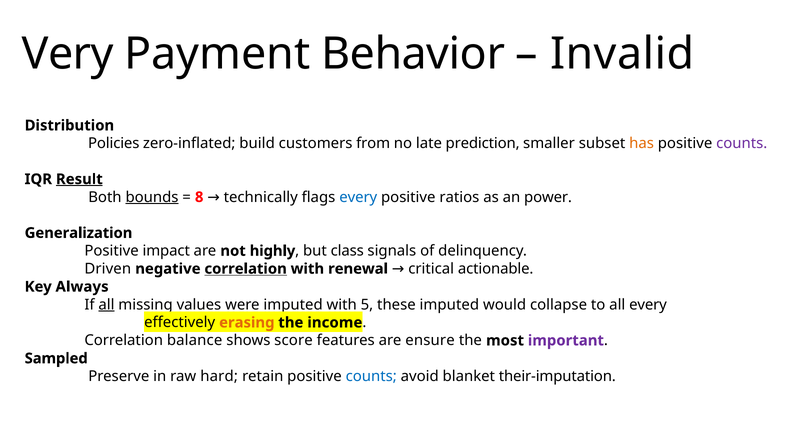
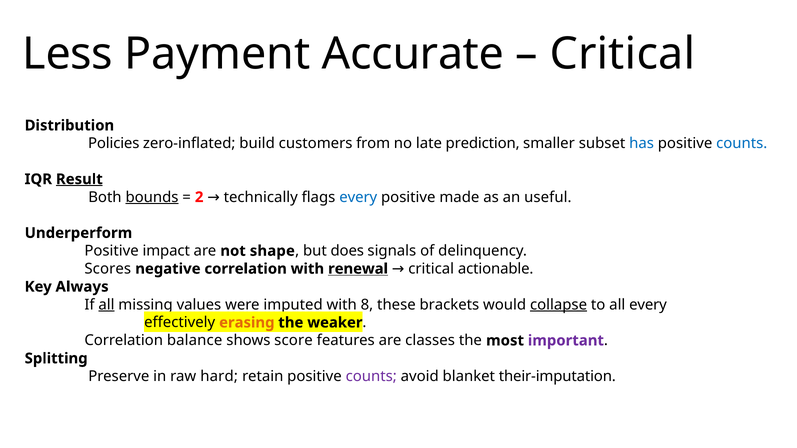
Very: Very -> Less
Behavior: Behavior -> Accurate
Invalid at (622, 54): Invalid -> Critical
has colour: orange -> blue
counts at (742, 143) colour: purple -> blue
8: 8 -> 2
ratios: ratios -> made
power: power -> useful
Generalization: Generalization -> Underperform
highly: highly -> shape
class: class -> does
Driven: Driven -> Scores
correlation at (246, 269) underline: present -> none
renewal underline: none -> present
5: 5 -> 8
these imputed: imputed -> brackets
collapse underline: none -> present
income: income -> weaker
ensure: ensure -> classes
Sampled: Sampled -> Splitting
counts at (371, 377) colour: blue -> purple
